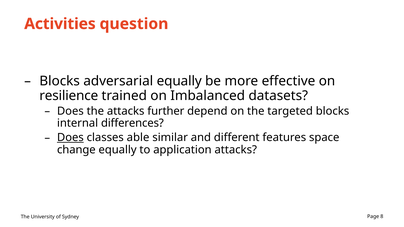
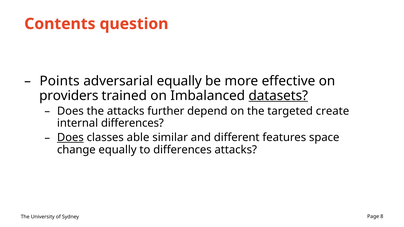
Activities: Activities -> Contents
Blocks at (60, 81): Blocks -> Points
resilience: resilience -> providers
datasets underline: none -> present
targeted blocks: blocks -> create
to application: application -> differences
